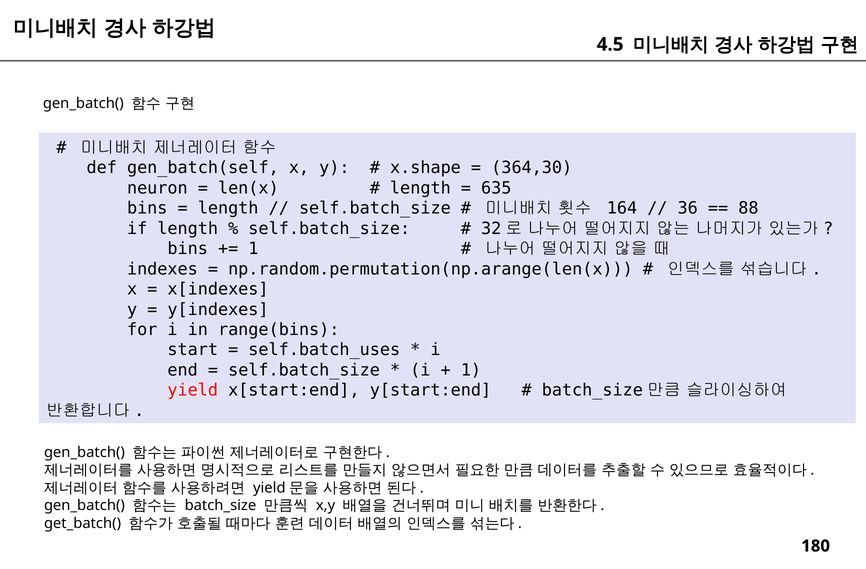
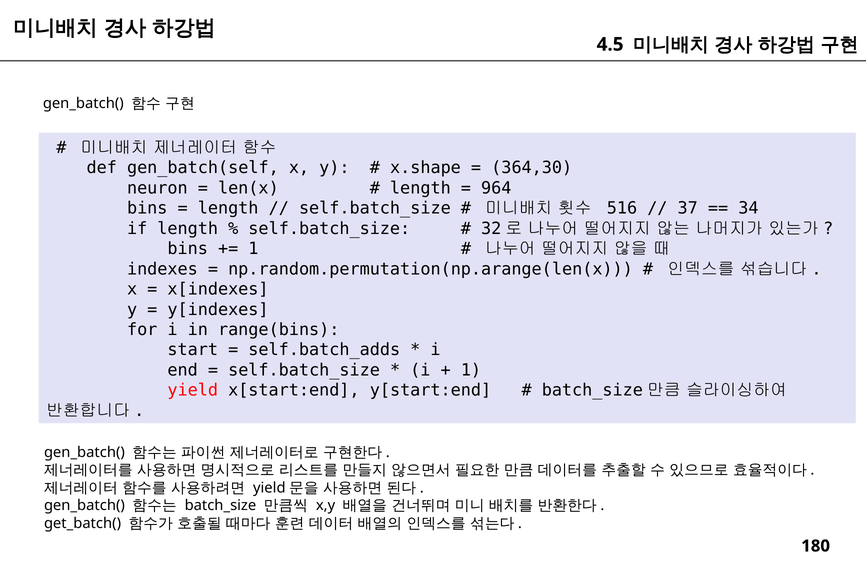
635: 635 -> 964
164: 164 -> 516
36: 36 -> 37
88: 88 -> 34
self.batch_uses: self.batch_uses -> self.batch_adds
